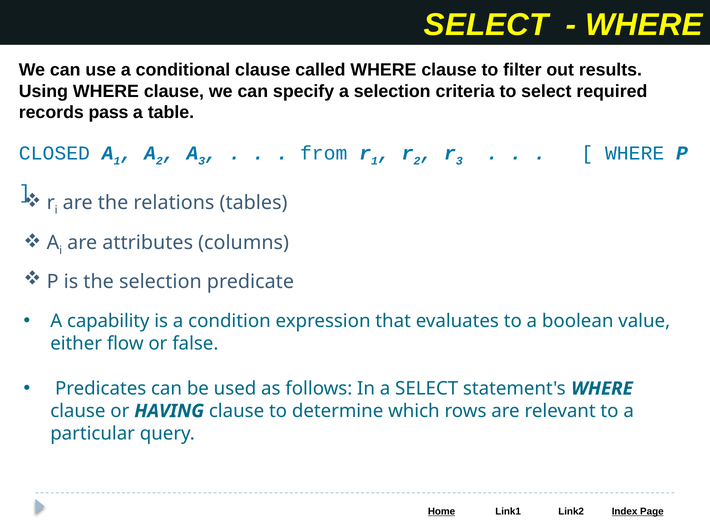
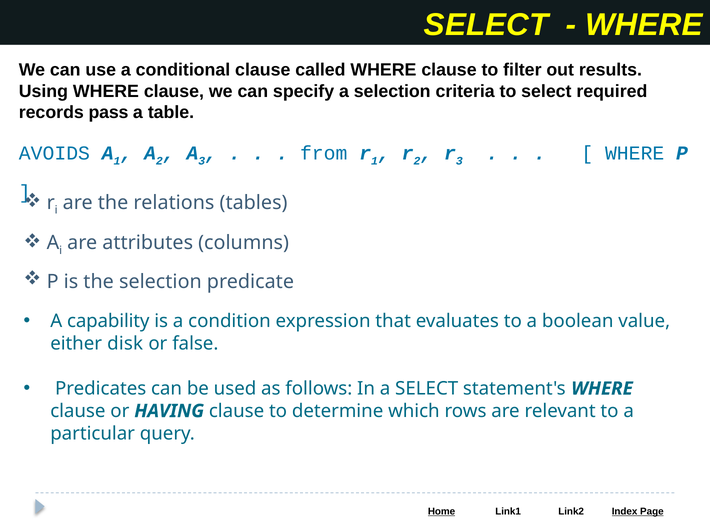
CLOSED: CLOSED -> AVOIDS
flow: flow -> disk
